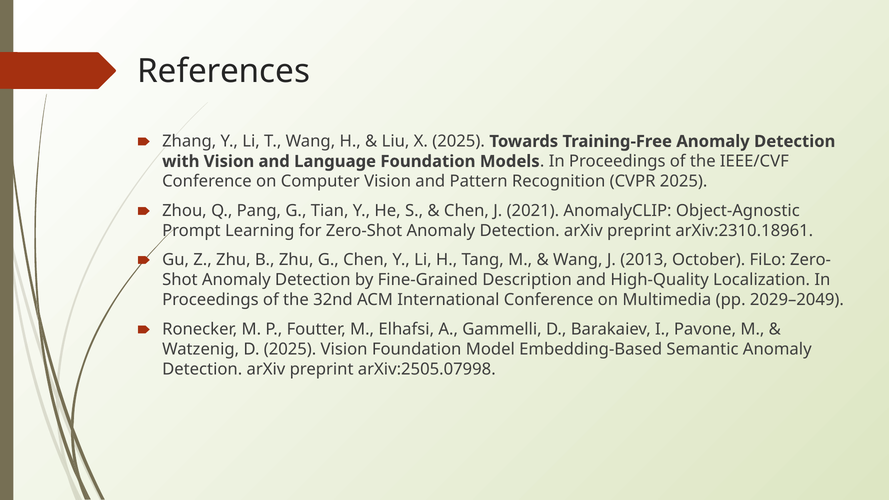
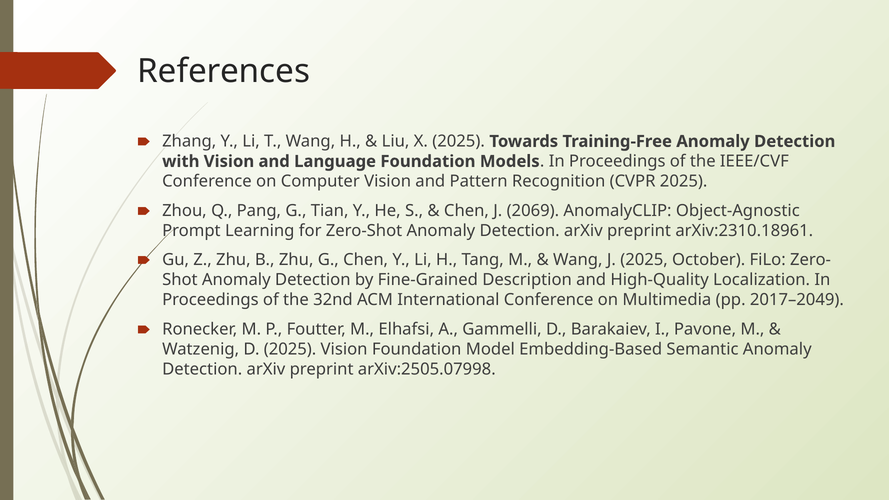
2021: 2021 -> 2069
J 2013: 2013 -> 2025
2029–2049: 2029–2049 -> 2017–2049
